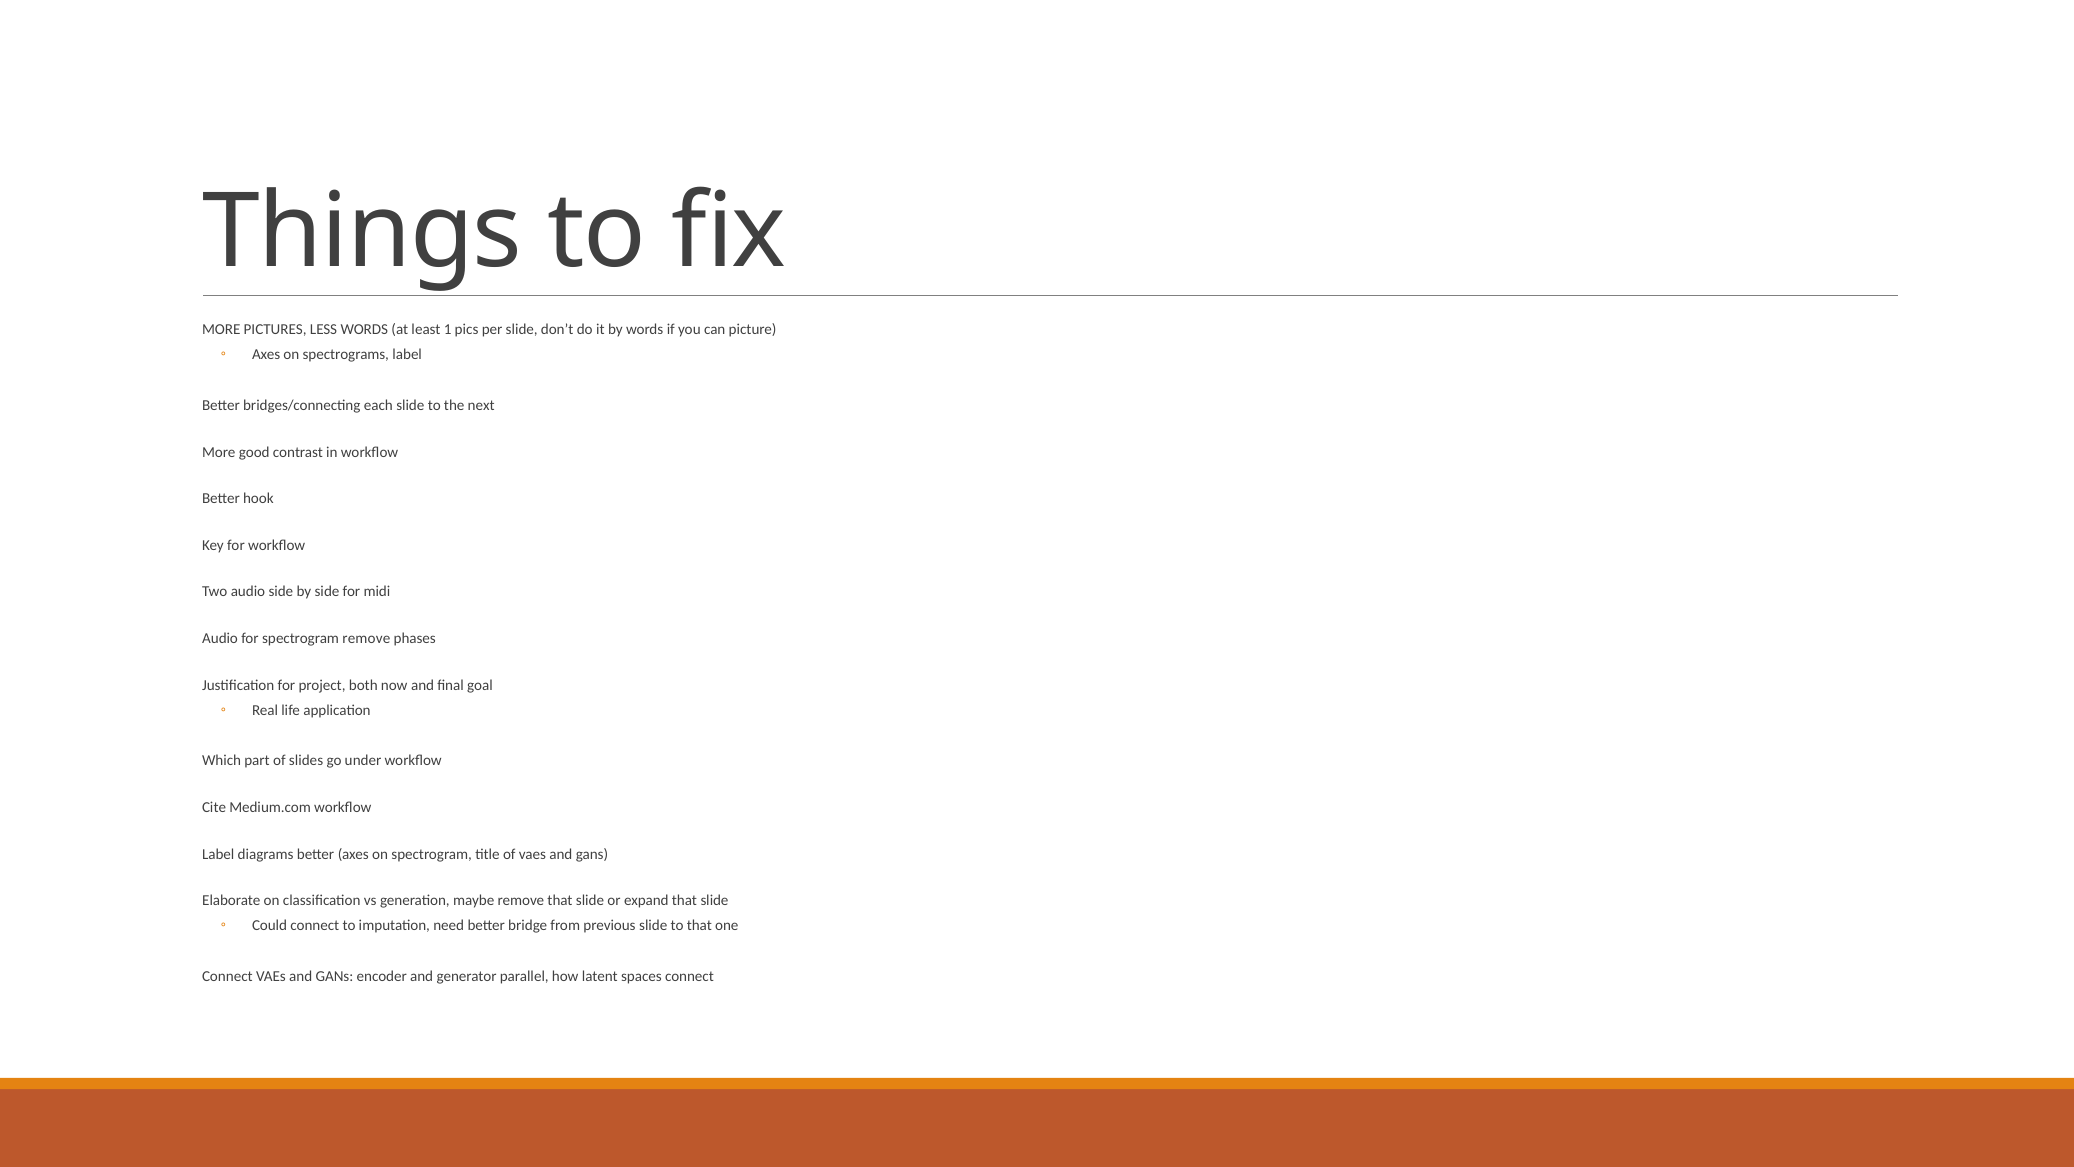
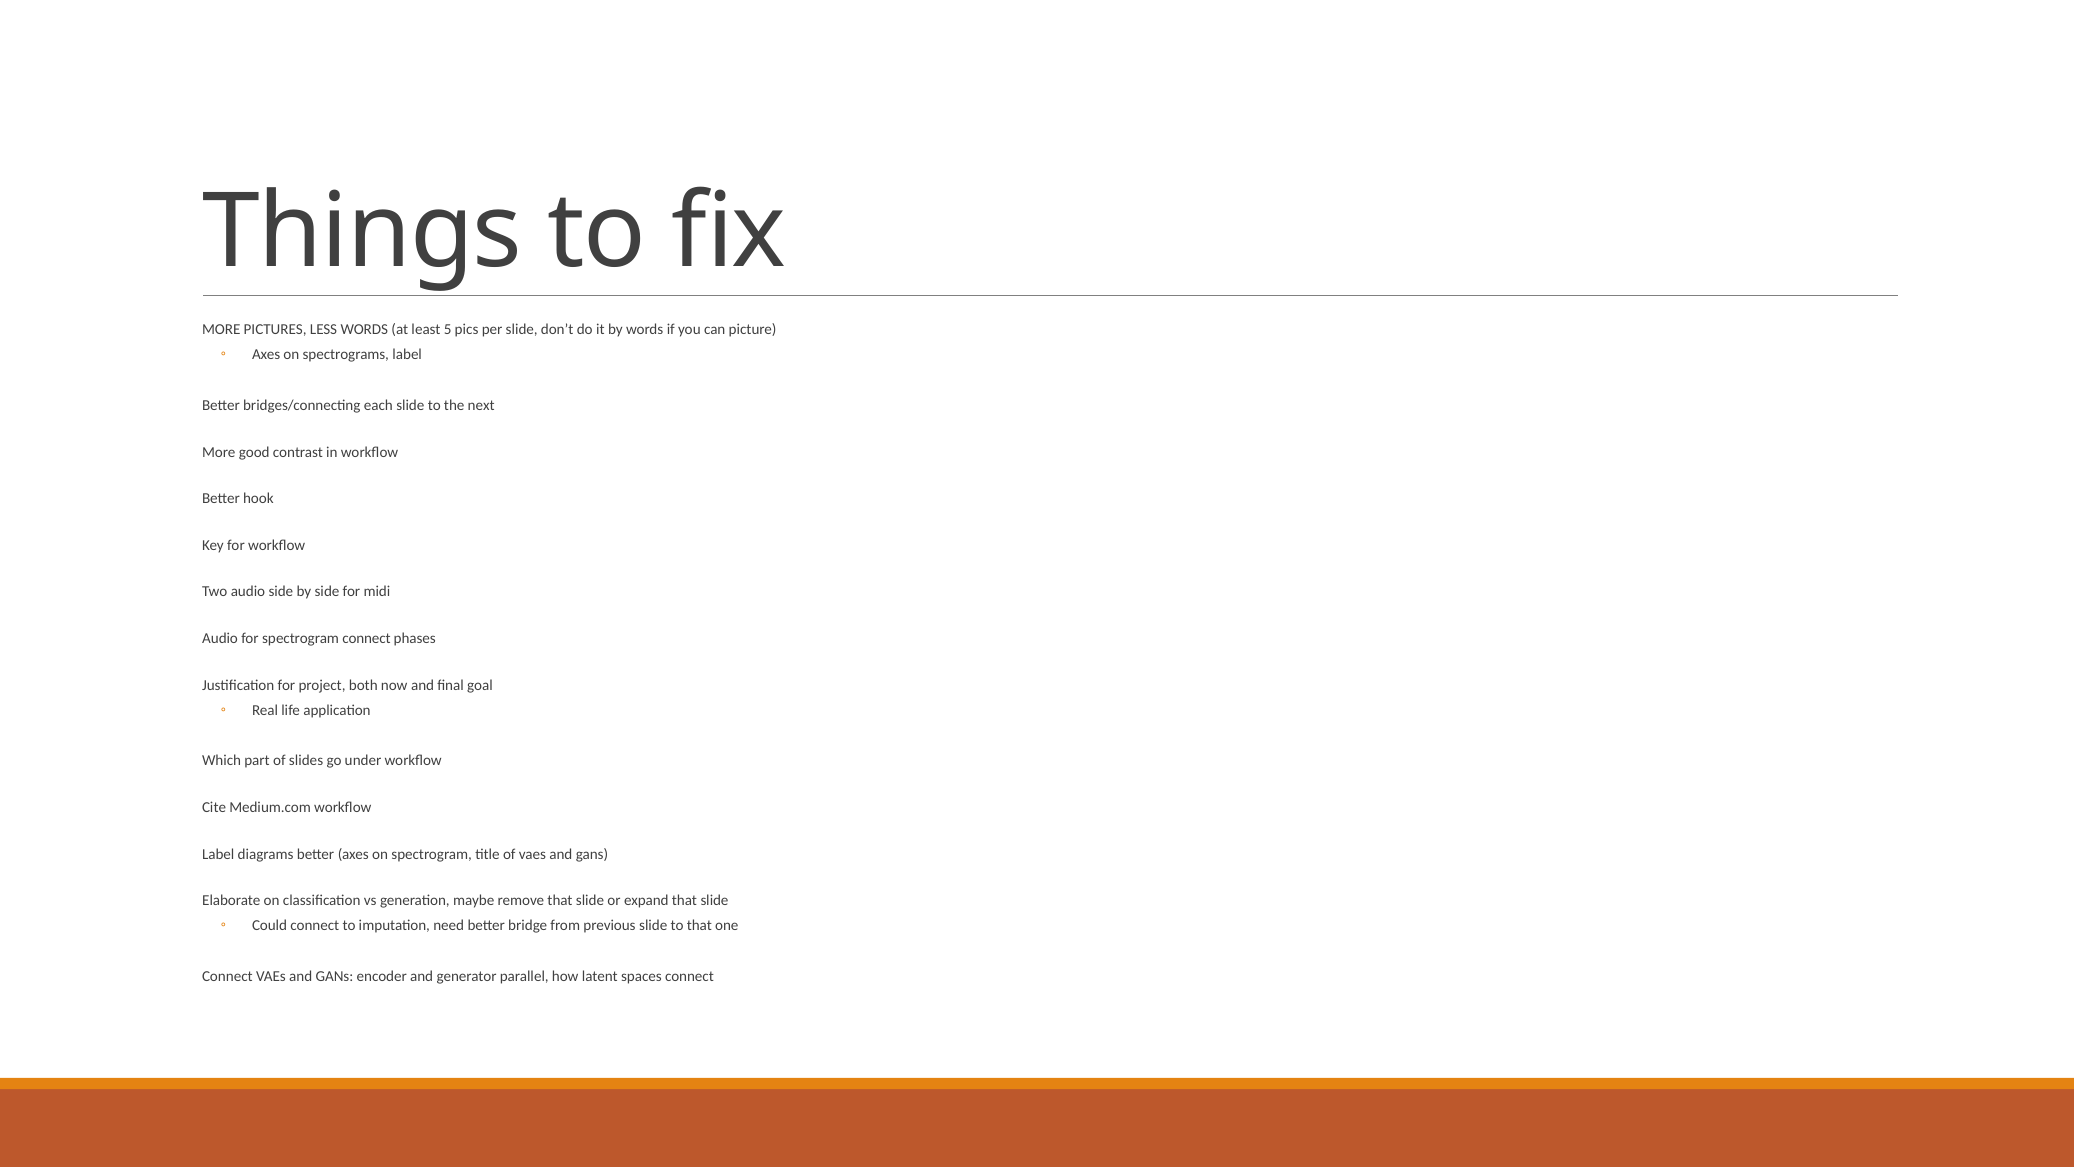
1: 1 -> 5
spectrogram remove: remove -> connect
